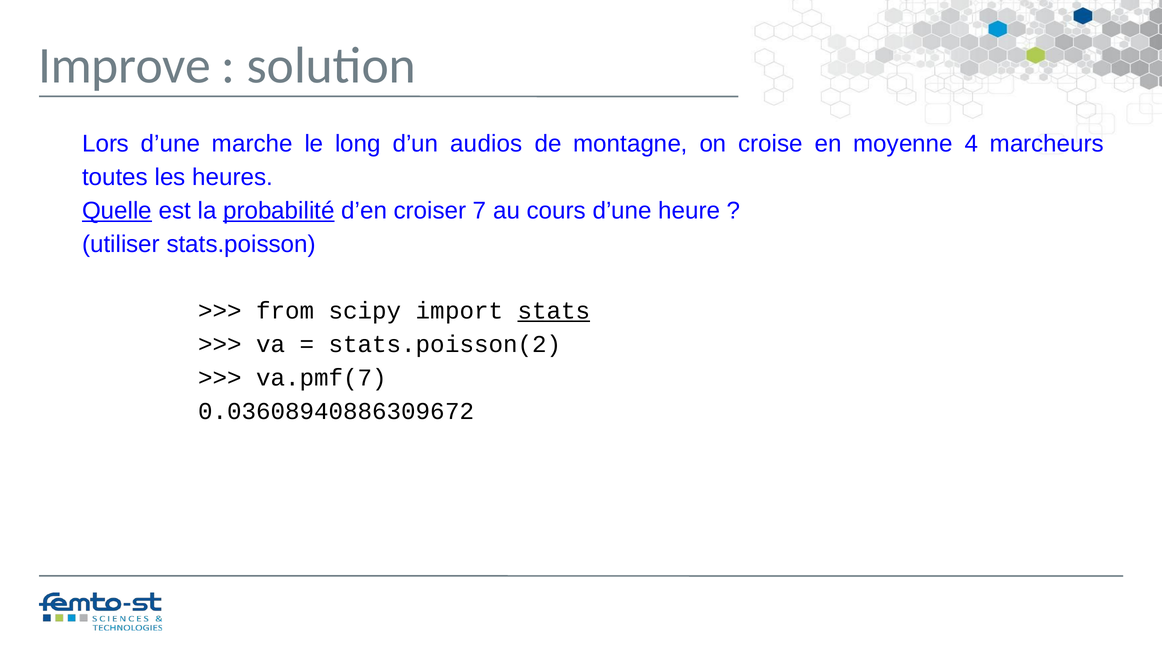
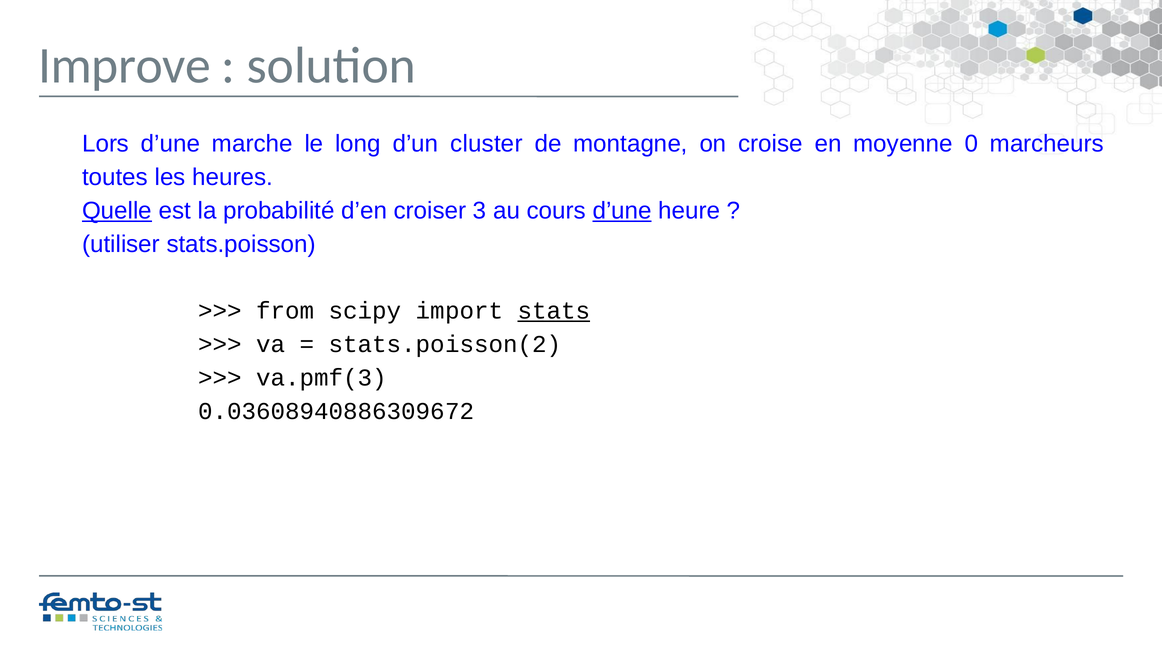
audios: audios -> cluster
4: 4 -> 0
probabilité underline: present -> none
7: 7 -> 3
d’une at (622, 211) underline: none -> present
va.pmf(7: va.pmf(7 -> va.pmf(3
